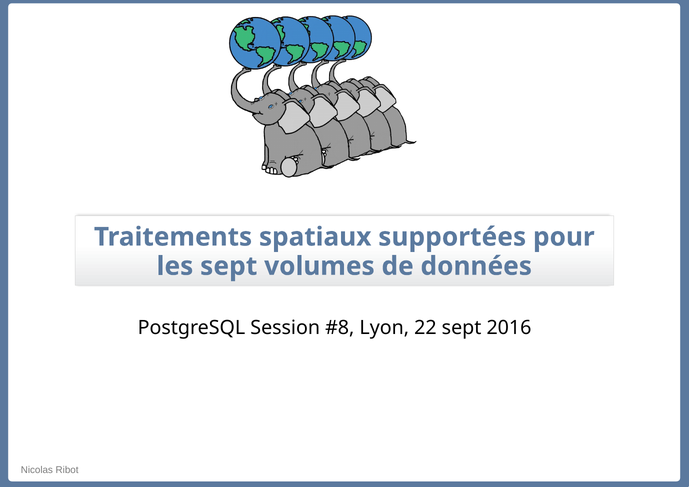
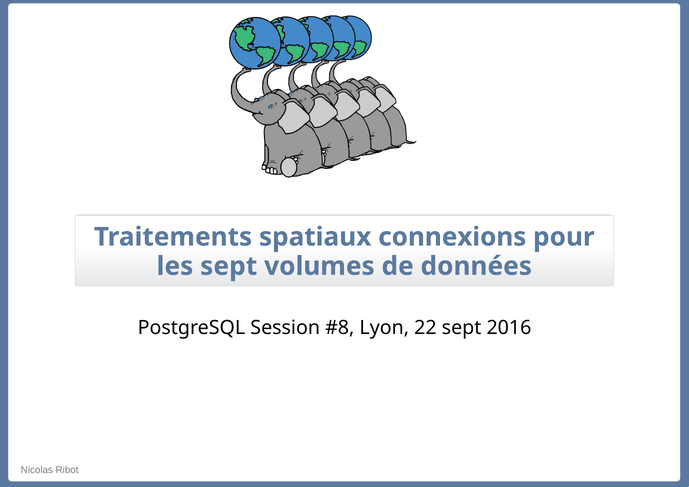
supportées: supportées -> connexions
